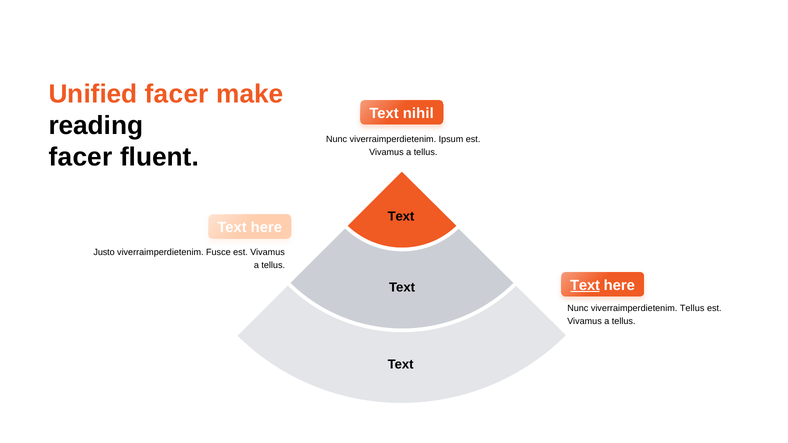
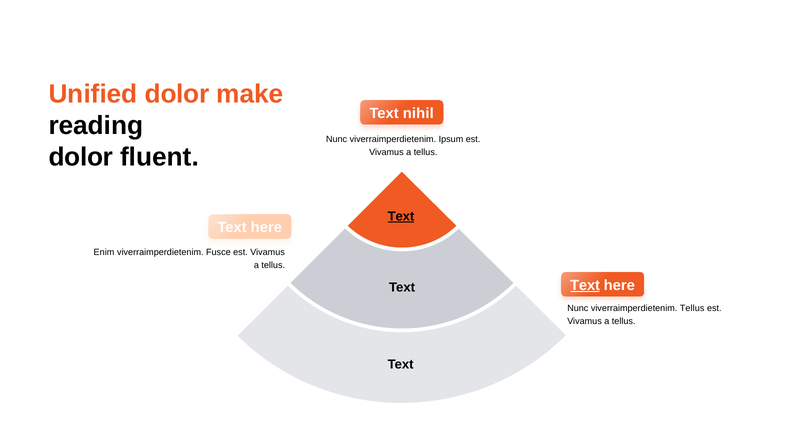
Unified facer: facer -> dolor
facer at (81, 157): facer -> dolor
Text at (401, 216) underline: none -> present
Justo: Justo -> Enim
